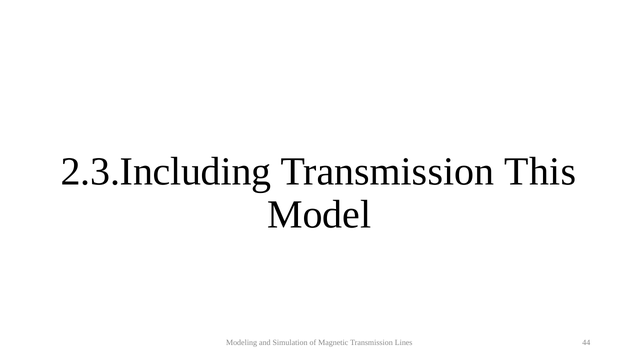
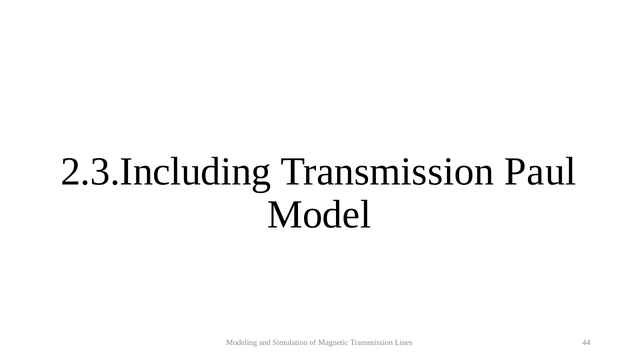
This: This -> Paul
